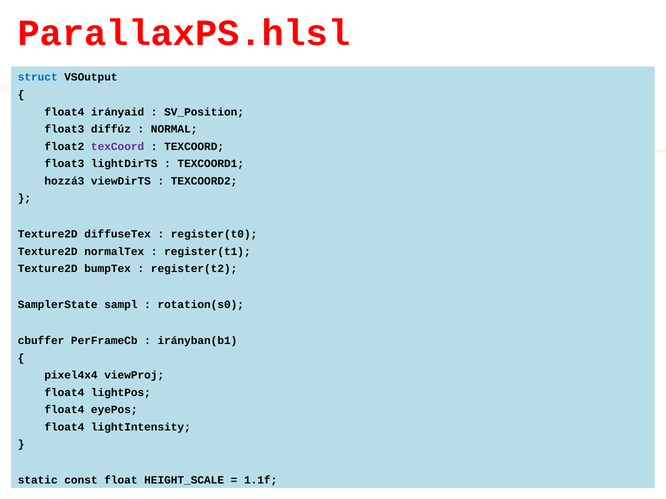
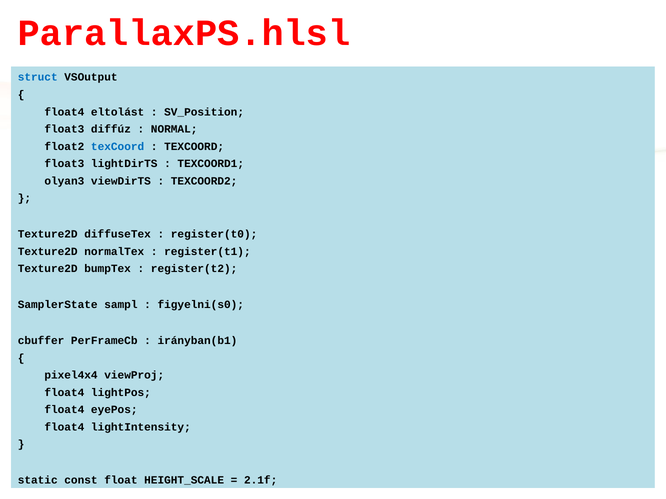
irányaid: irányaid -> eltolást
texCoord at (118, 147) colour: purple -> blue
hozzá3: hozzá3 -> olyan3
rotation(s0: rotation(s0 -> figyelni(s0
1.1f: 1.1f -> 2.1f
